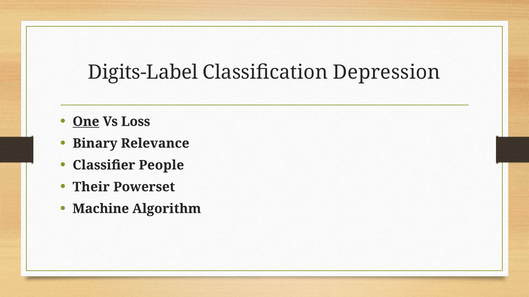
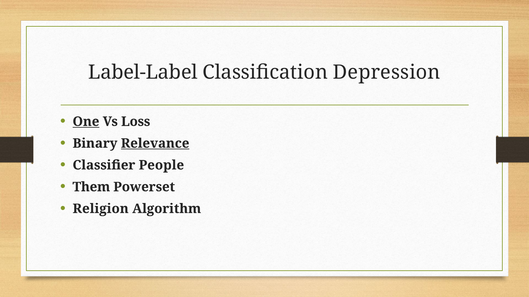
Digits-Label: Digits-Label -> Label-Label
Relevance underline: none -> present
Their: Their -> Them
Machine: Machine -> Religion
